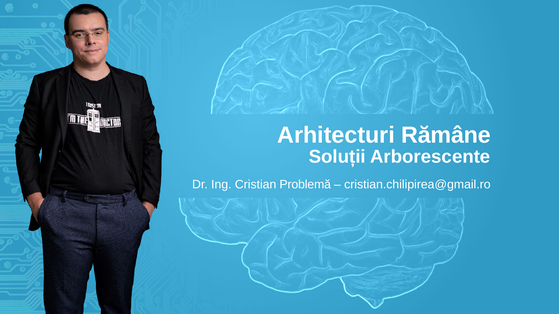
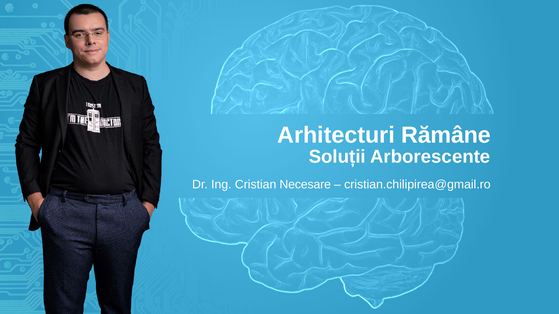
Problemă: Problemă -> Necesare
